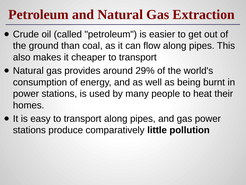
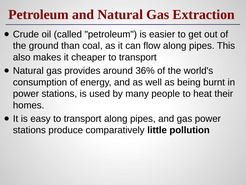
29%: 29% -> 36%
